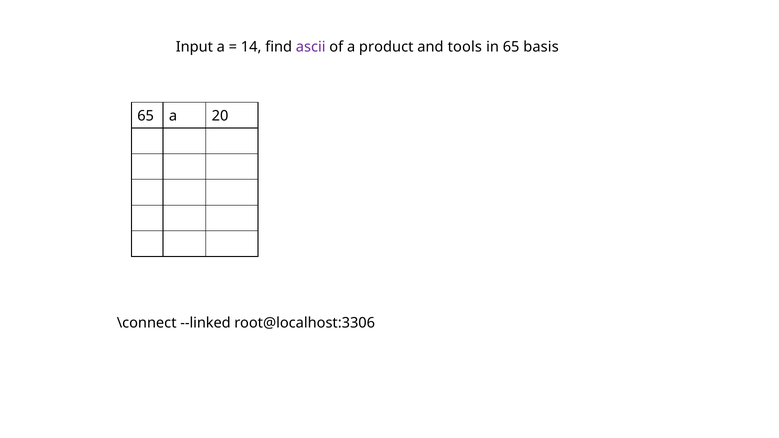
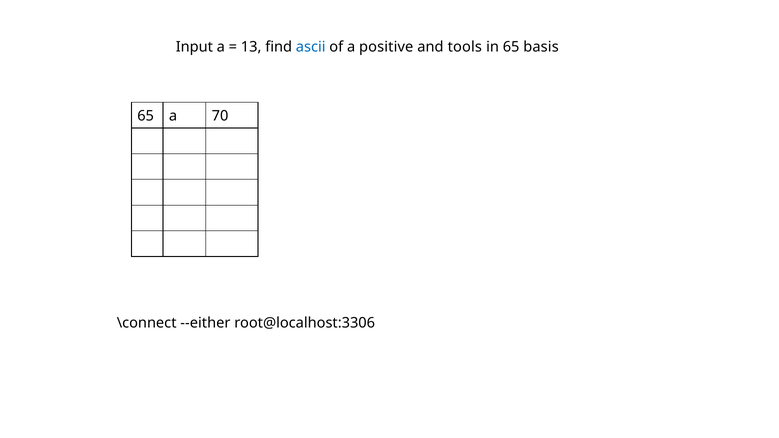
14: 14 -> 13
ascii colour: purple -> blue
product: product -> positive
20: 20 -> 70
--linked: --linked -> --either
